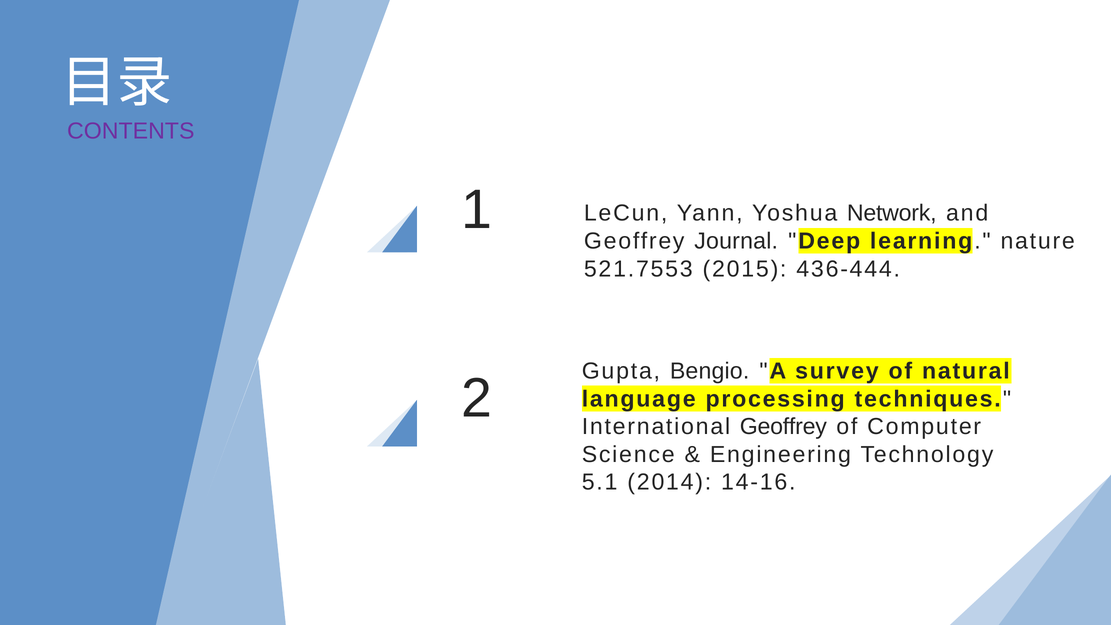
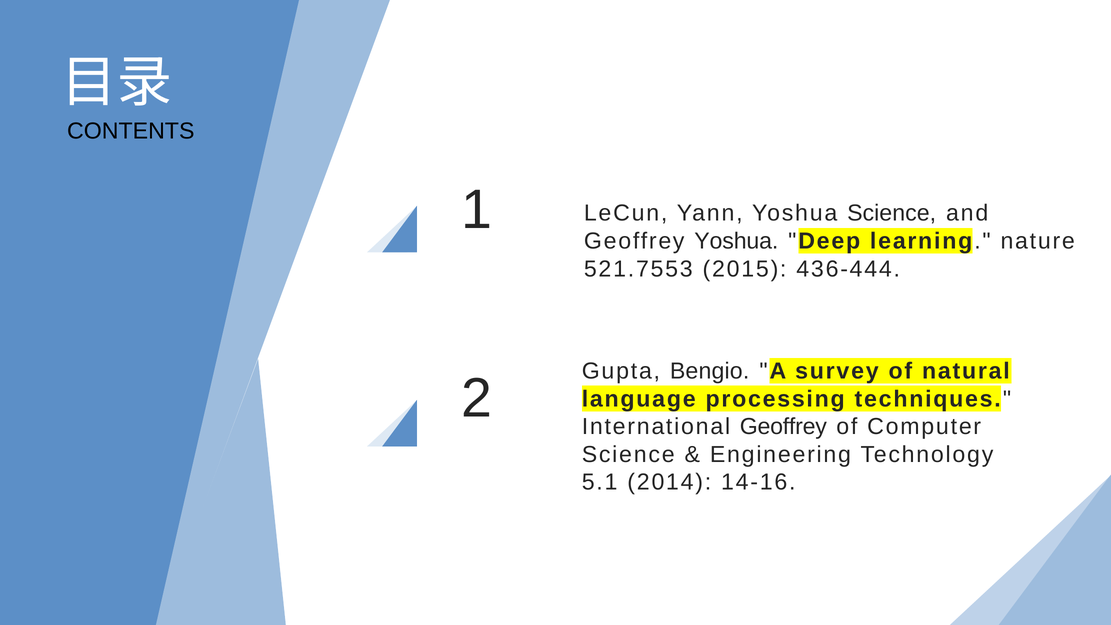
CONTENTS colour: purple -> black
Yoshua Network: Network -> Science
Geoffrey Journal: Journal -> Yoshua
